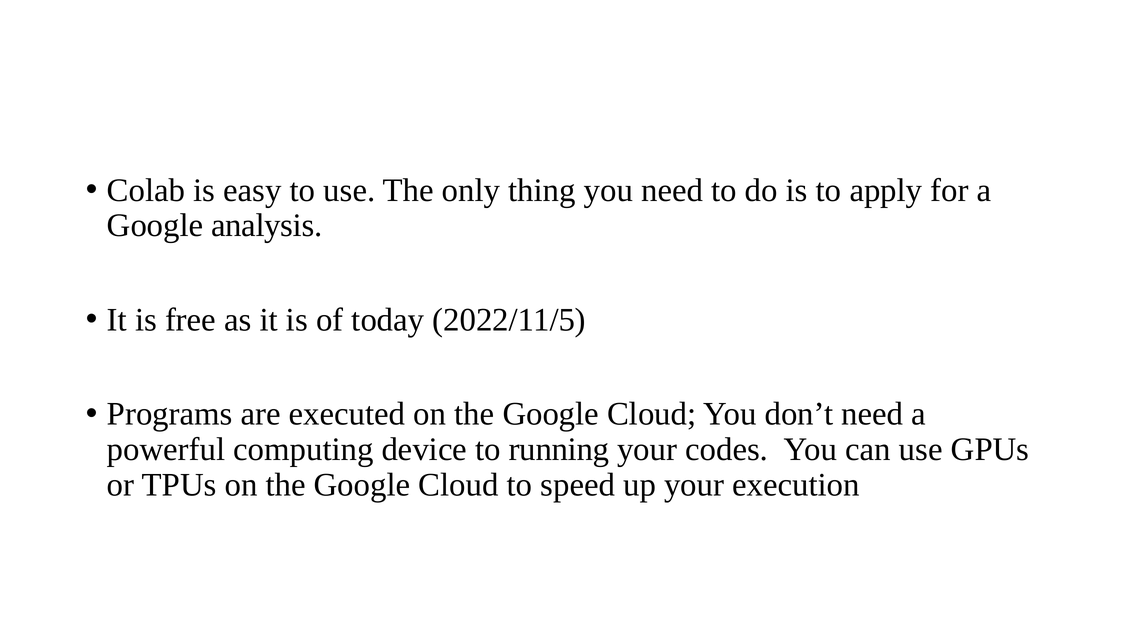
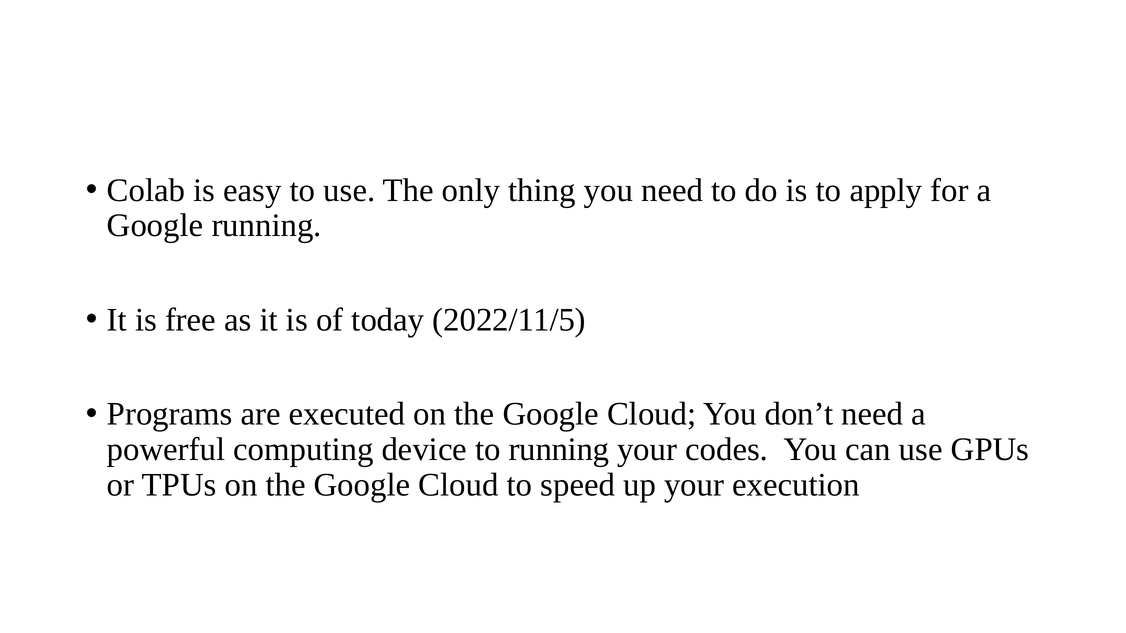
Google analysis: analysis -> running
